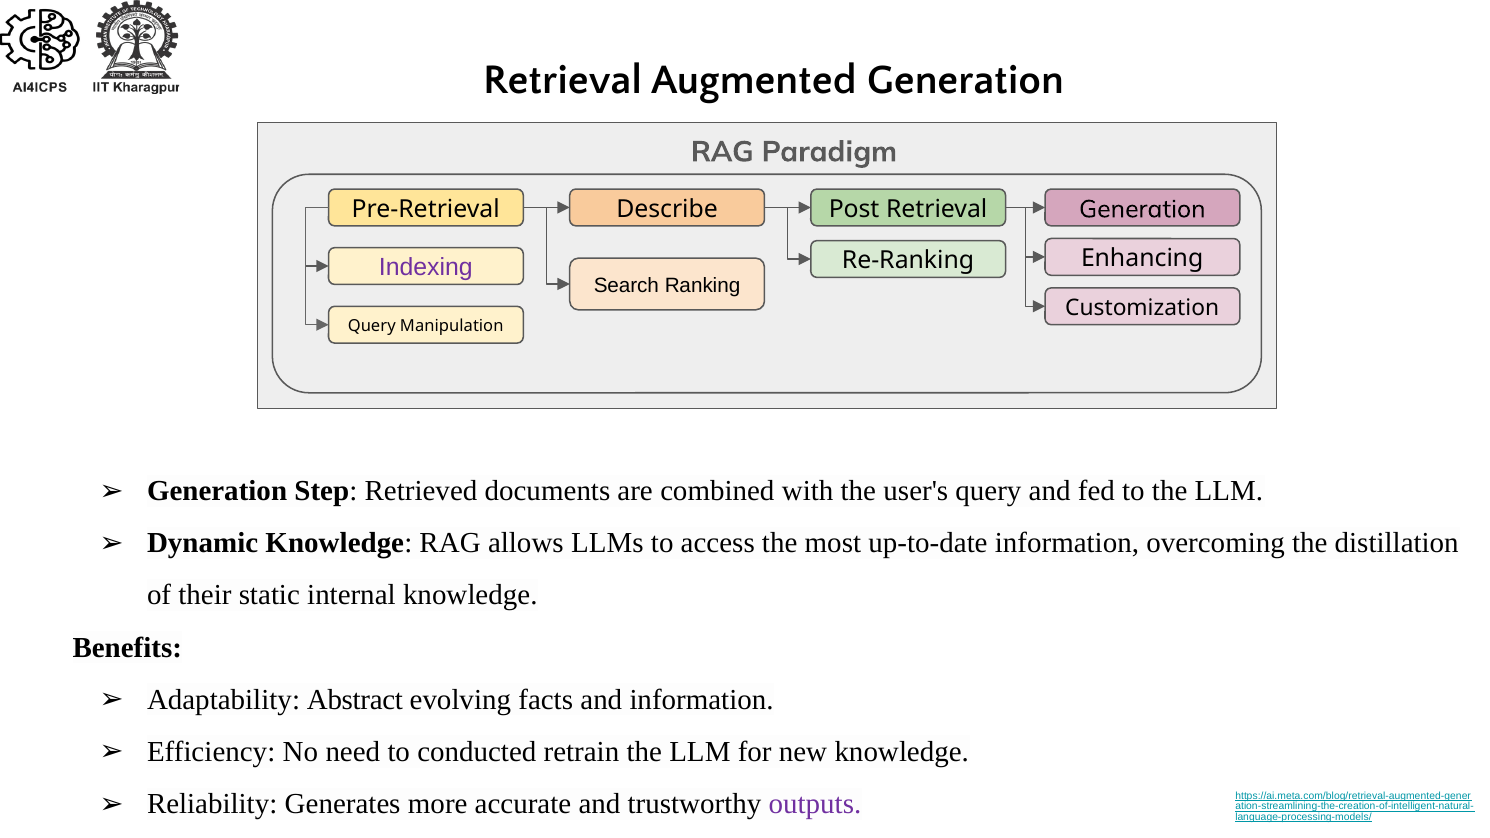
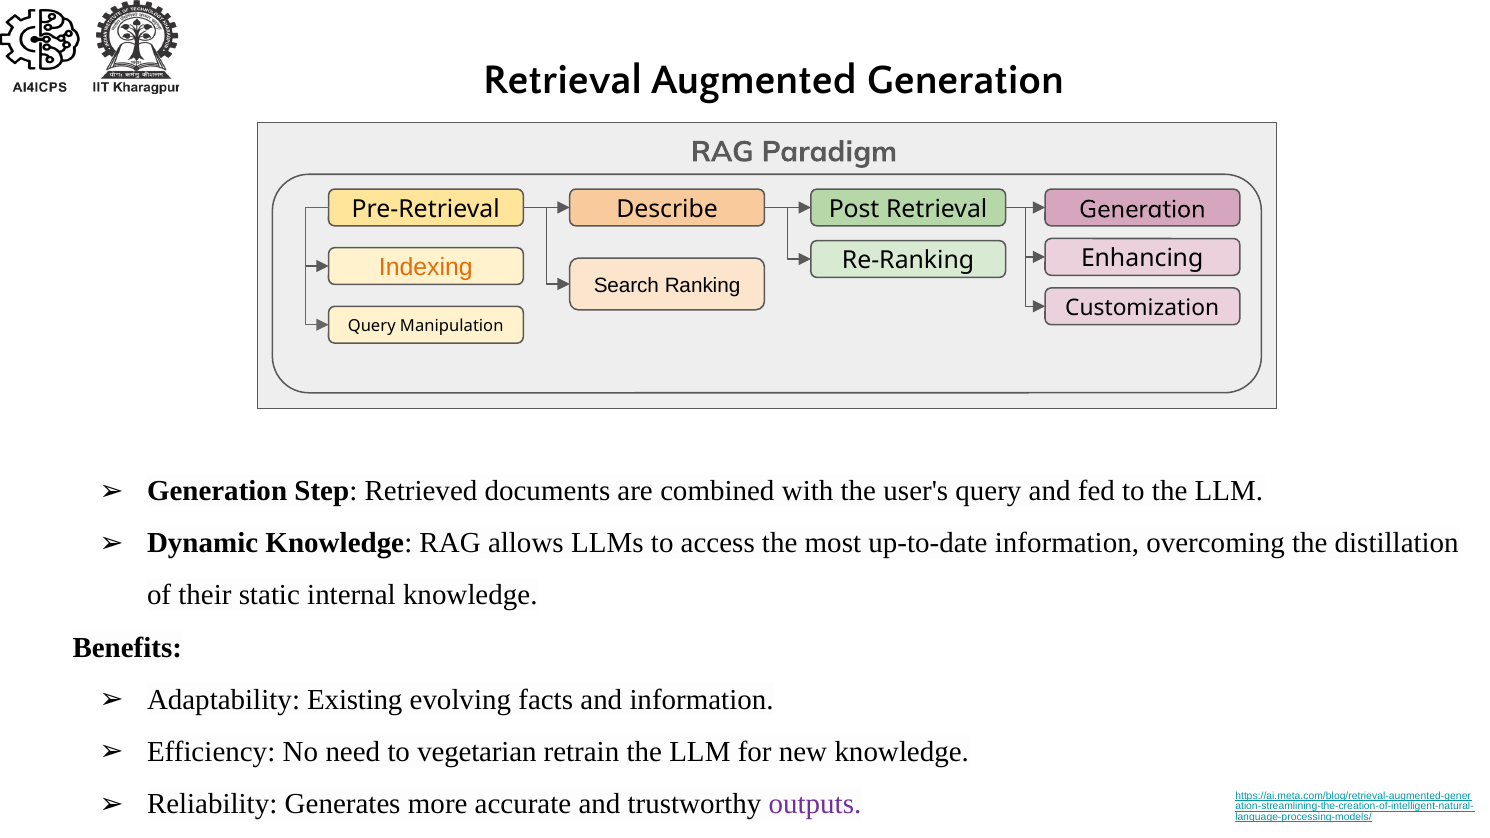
Indexing colour: purple -> orange
Abstract: Abstract -> Existing
conducted: conducted -> vegetarian
